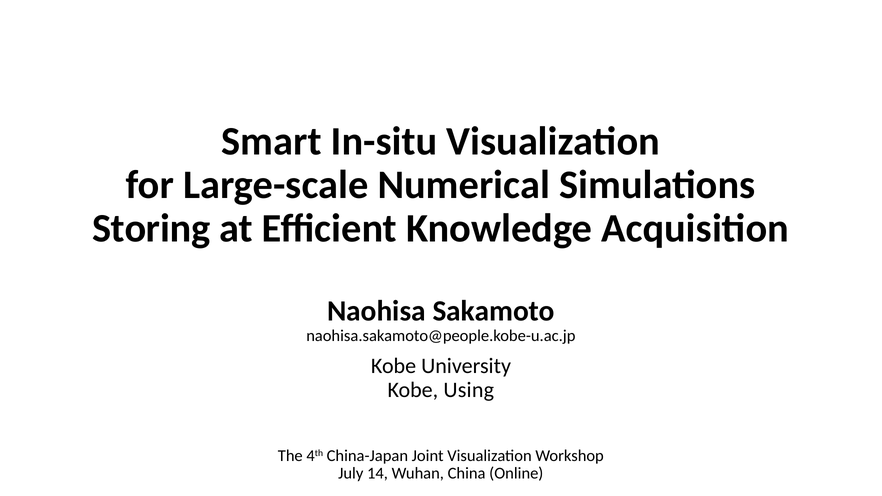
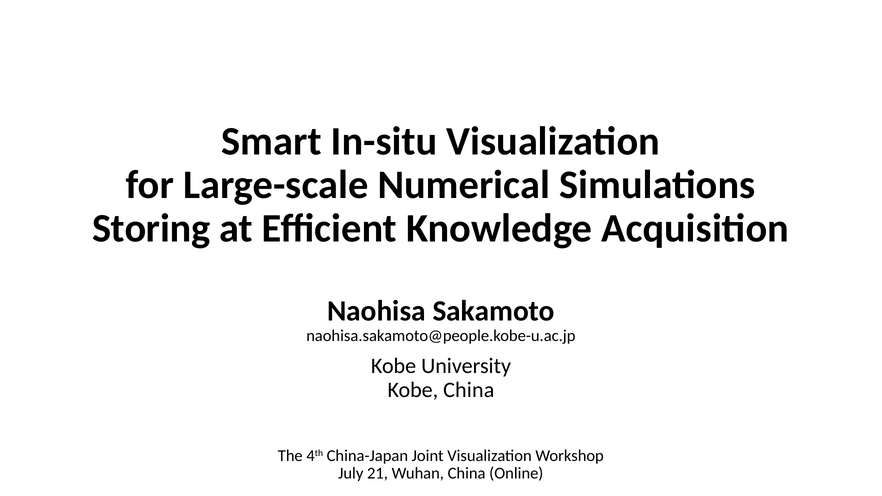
Kobe Using: Using -> China
14: 14 -> 21
